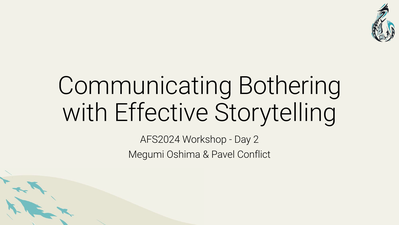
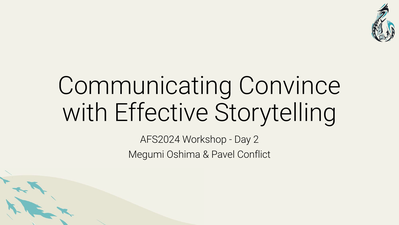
Bothering: Bothering -> Convince
